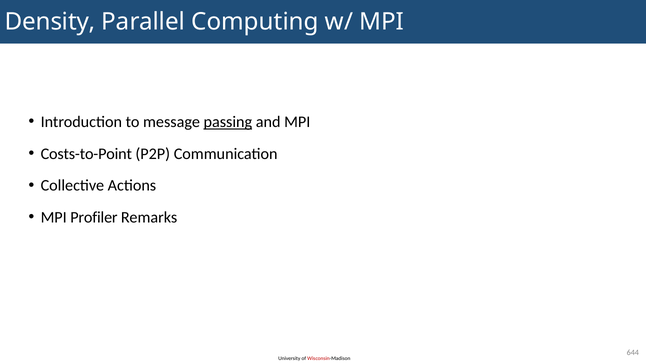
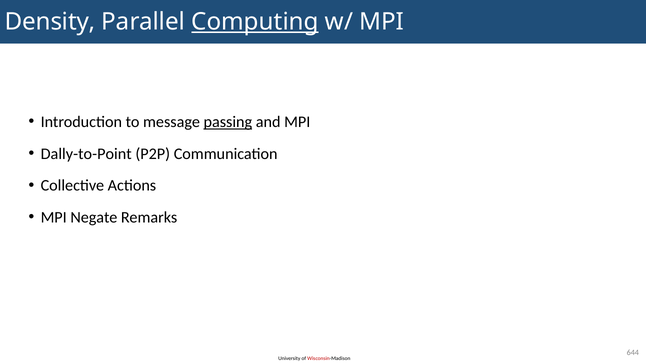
Computing underline: none -> present
Costs-to-Point: Costs-to-Point -> Dally-to-Point
Profiler: Profiler -> Negate
